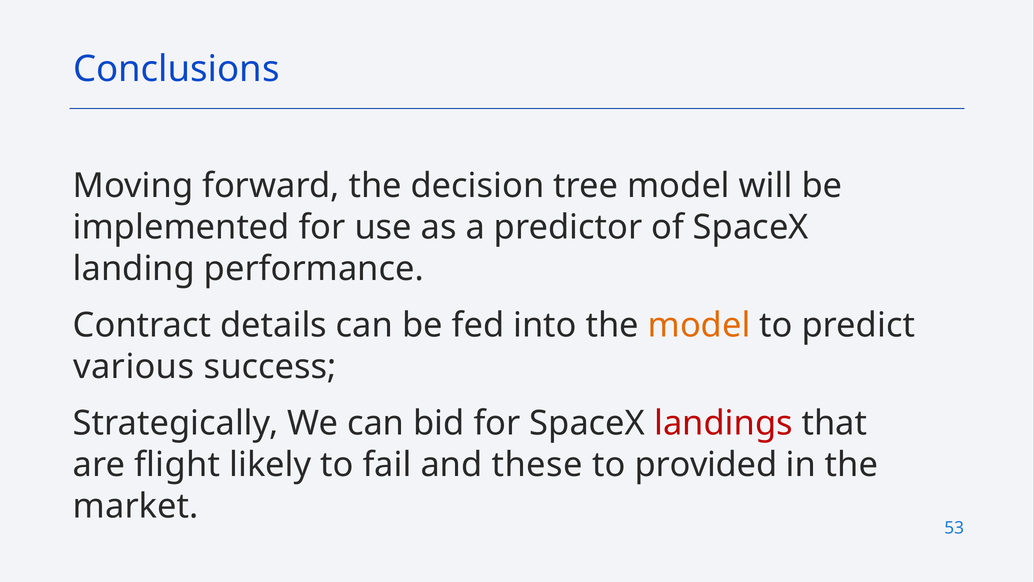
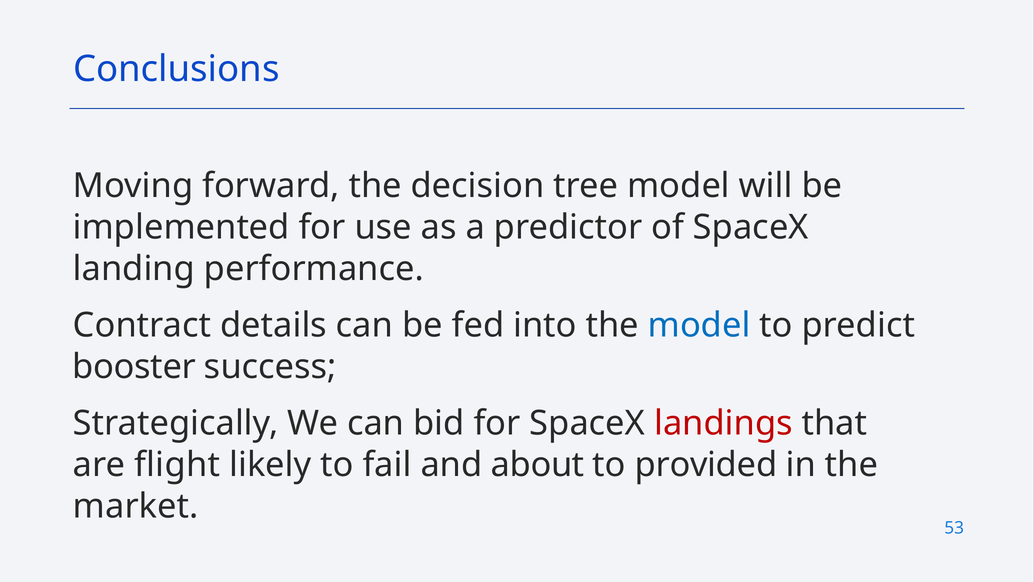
model at (699, 325) colour: orange -> blue
various: various -> booster
these: these -> about
